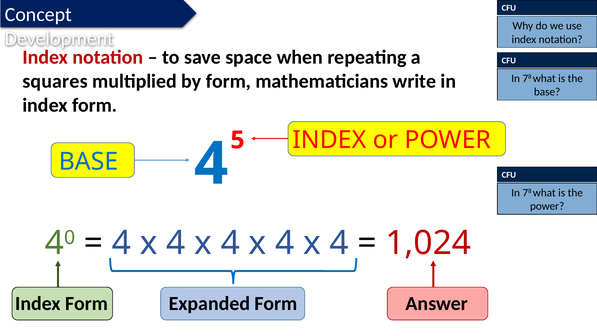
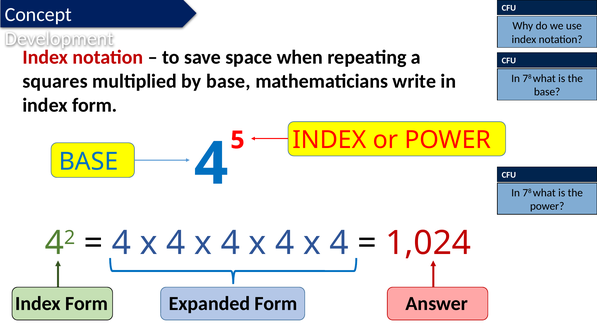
by form: form -> base
0: 0 -> 2
